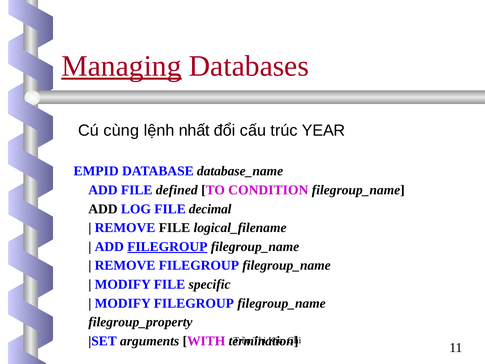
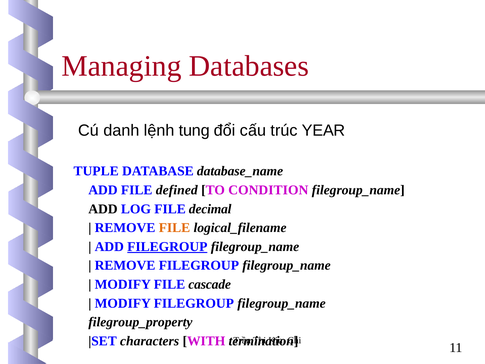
Managing underline: present -> none
cùng: cùng -> danh
nhất: nhất -> tung
EMPID: EMPID -> TUPLE
FILE at (174, 228) colour: black -> orange
specific: specific -> cascade
arguments: arguments -> characters
